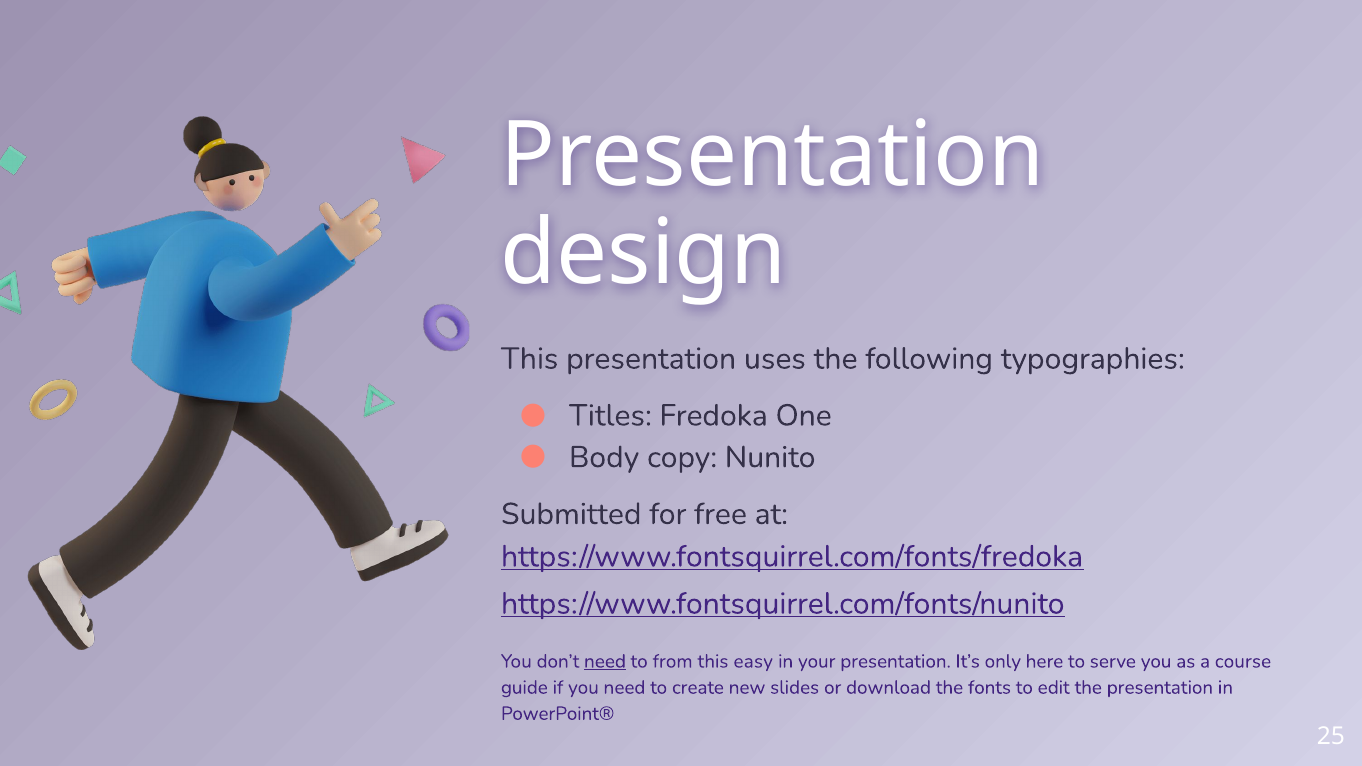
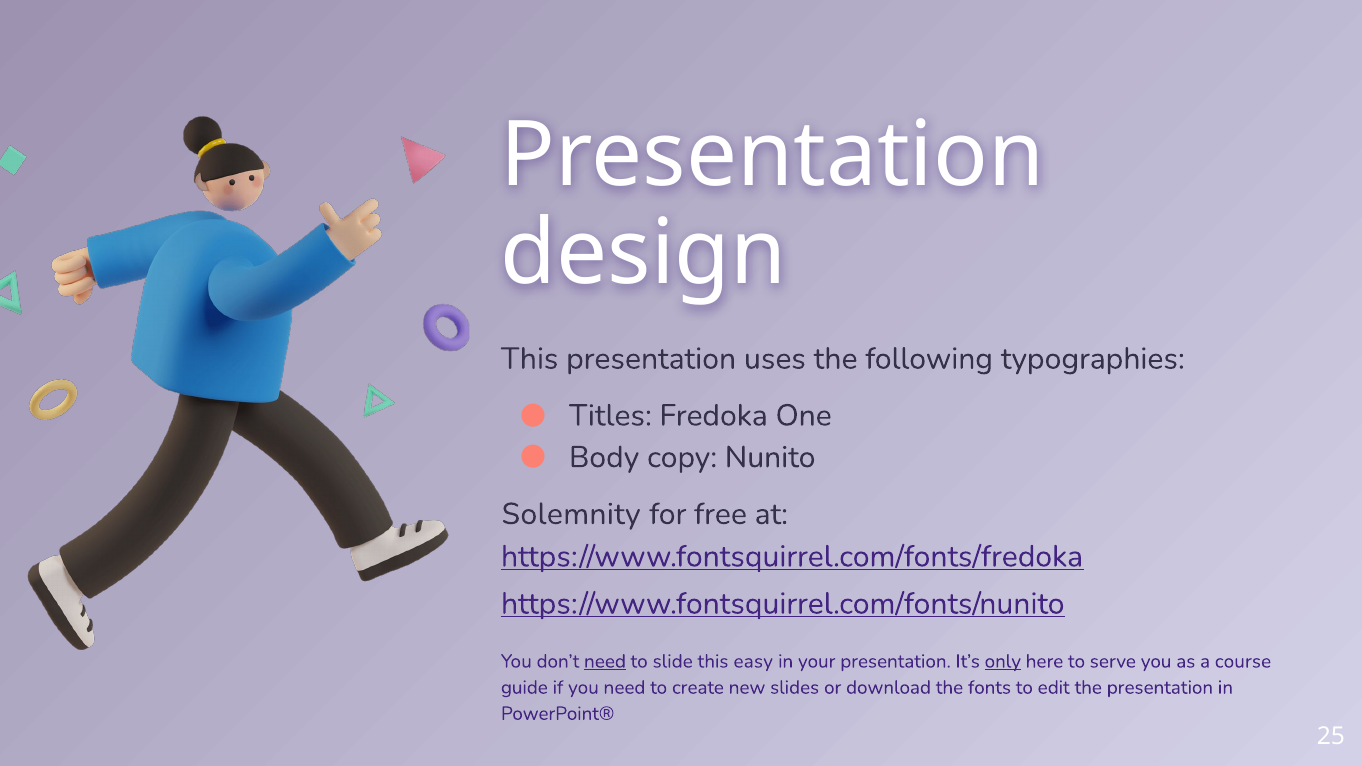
Submitted: Submitted -> Solemnity
from: from -> slide
only underline: none -> present
